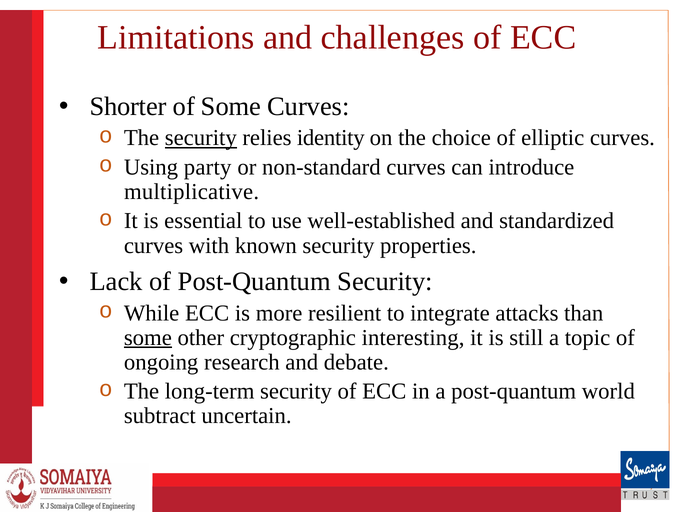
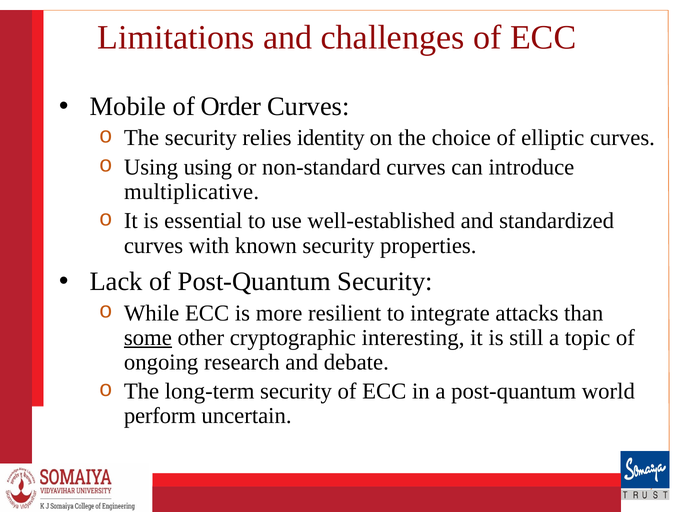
Shorter: Shorter -> Mobile
of Some: Some -> Order
security at (201, 138) underline: present -> none
Using party: party -> using
subtract: subtract -> perform
